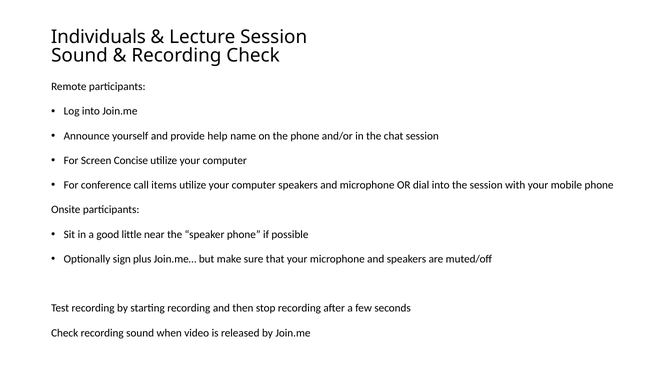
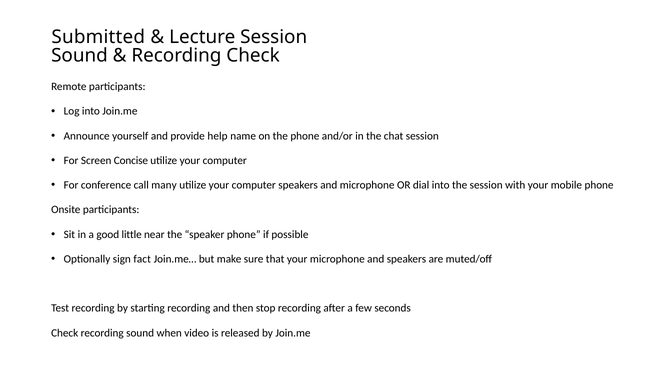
Individuals: Individuals -> Submitted
items: items -> many
plus: plus -> fact
